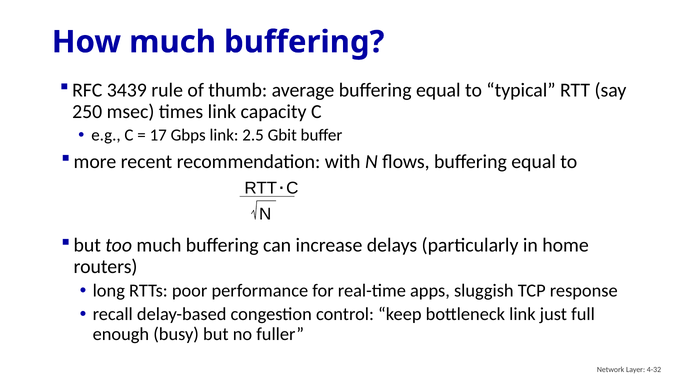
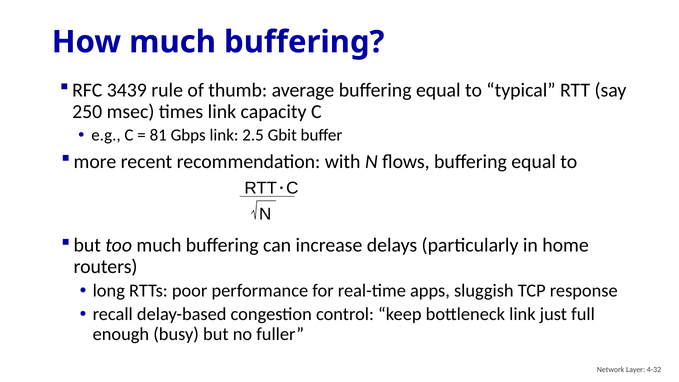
17: 17 -> 81
